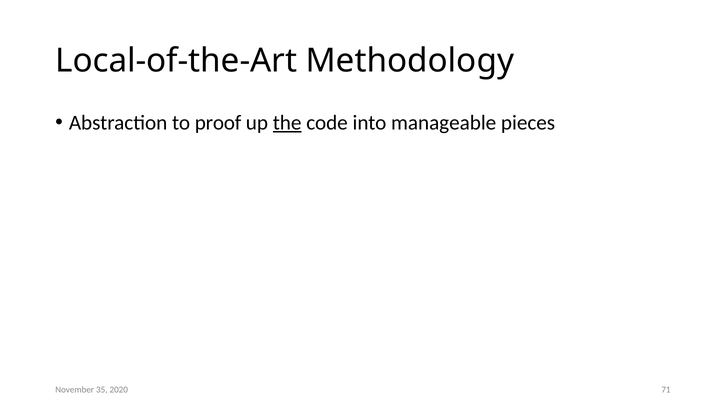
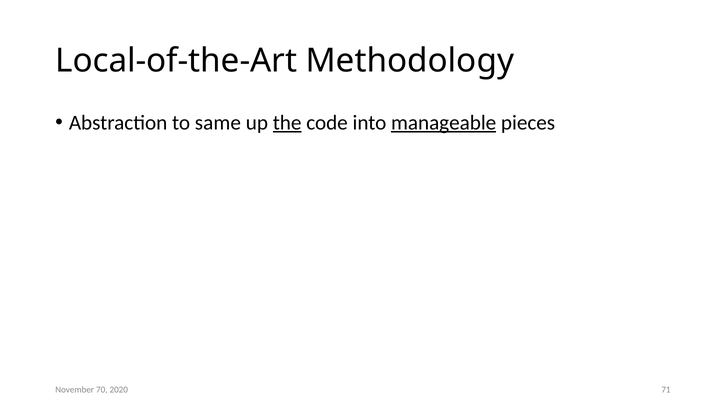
proof: proof -> same
manageable underline: none -> present
35: 35 -> 70
